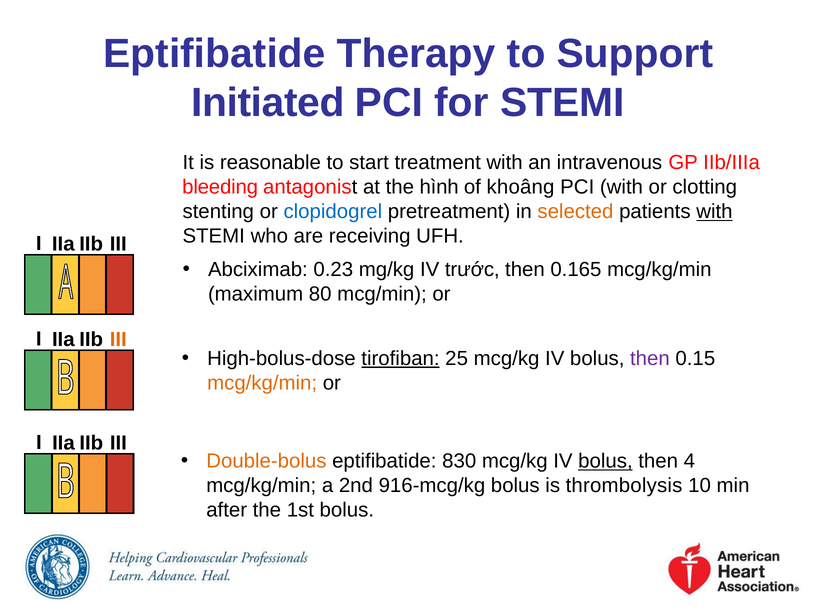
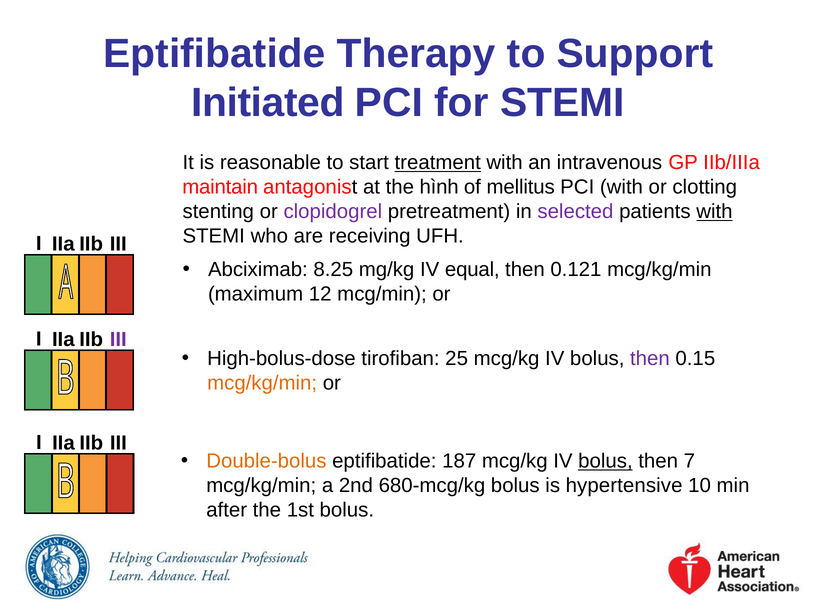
treatment underline: none -> present
bleeding: bleeding -> maintain
khoâng: khoâng -> mellitus
clopidogrel colour: blue -> purple
selected colour: orange -> purple
0.23: 0.23 -> 8.25
trước: trước -> equal
0.165: 0.165 -> 0.121
80: 80 -> 12
III at (118, 340) colour: orange -> purple
tirofiban underline: present -> none
830: 830 -> 187
4: 4 -> 7
916-mcg/kg: 916-mcg/kg -> 680-mcg/kg
thrombolysis: thrombolysis -> hypertensive
